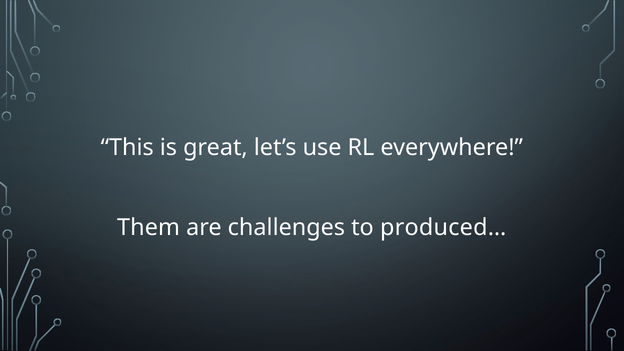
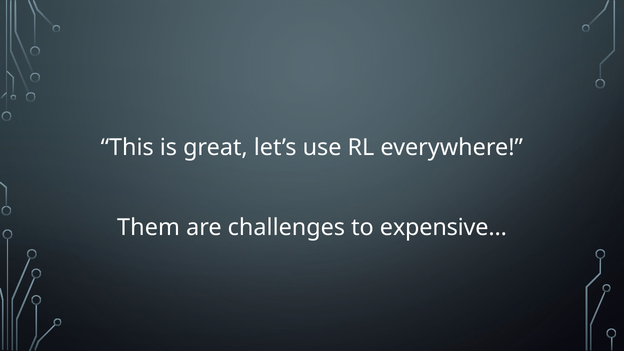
produced…: produced… -> expensive…
